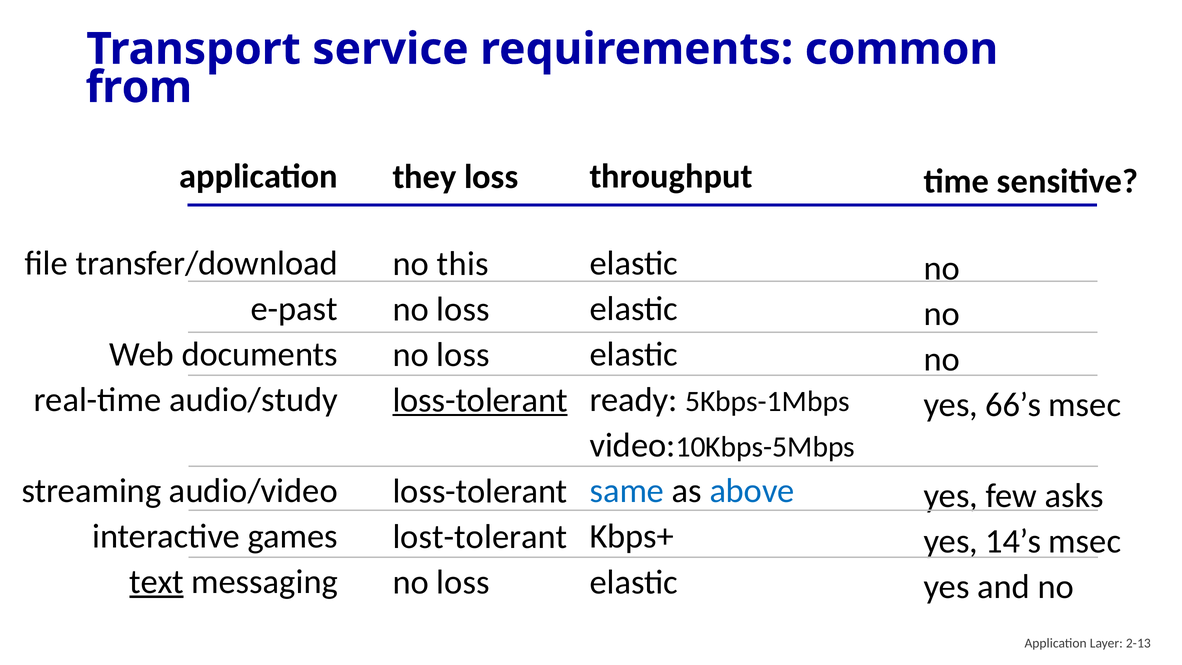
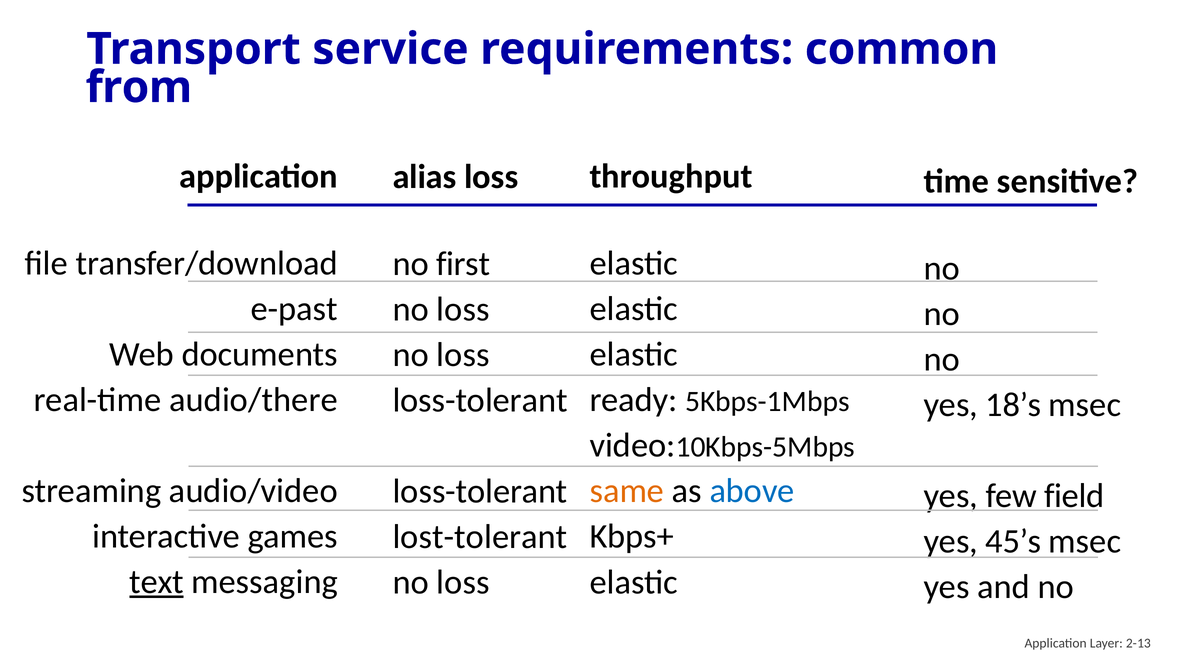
they: they -> alias
this: this -> first
audio/study: audio/study -> audio/there
loss-tolerant at (480, 400) underline: present -> none
66’s: 66’s -> 18’s
same colour: blue -> orange
asks: asks -> field
14’s: 14’s -> 45’s
